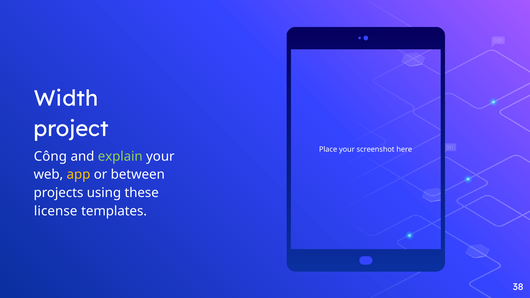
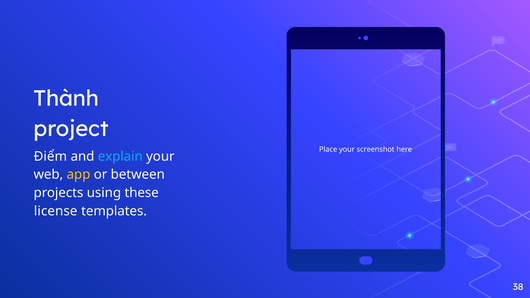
Width: Width -> Thành
Công: Công -> Điểm
explain colour: light green -> light blue
